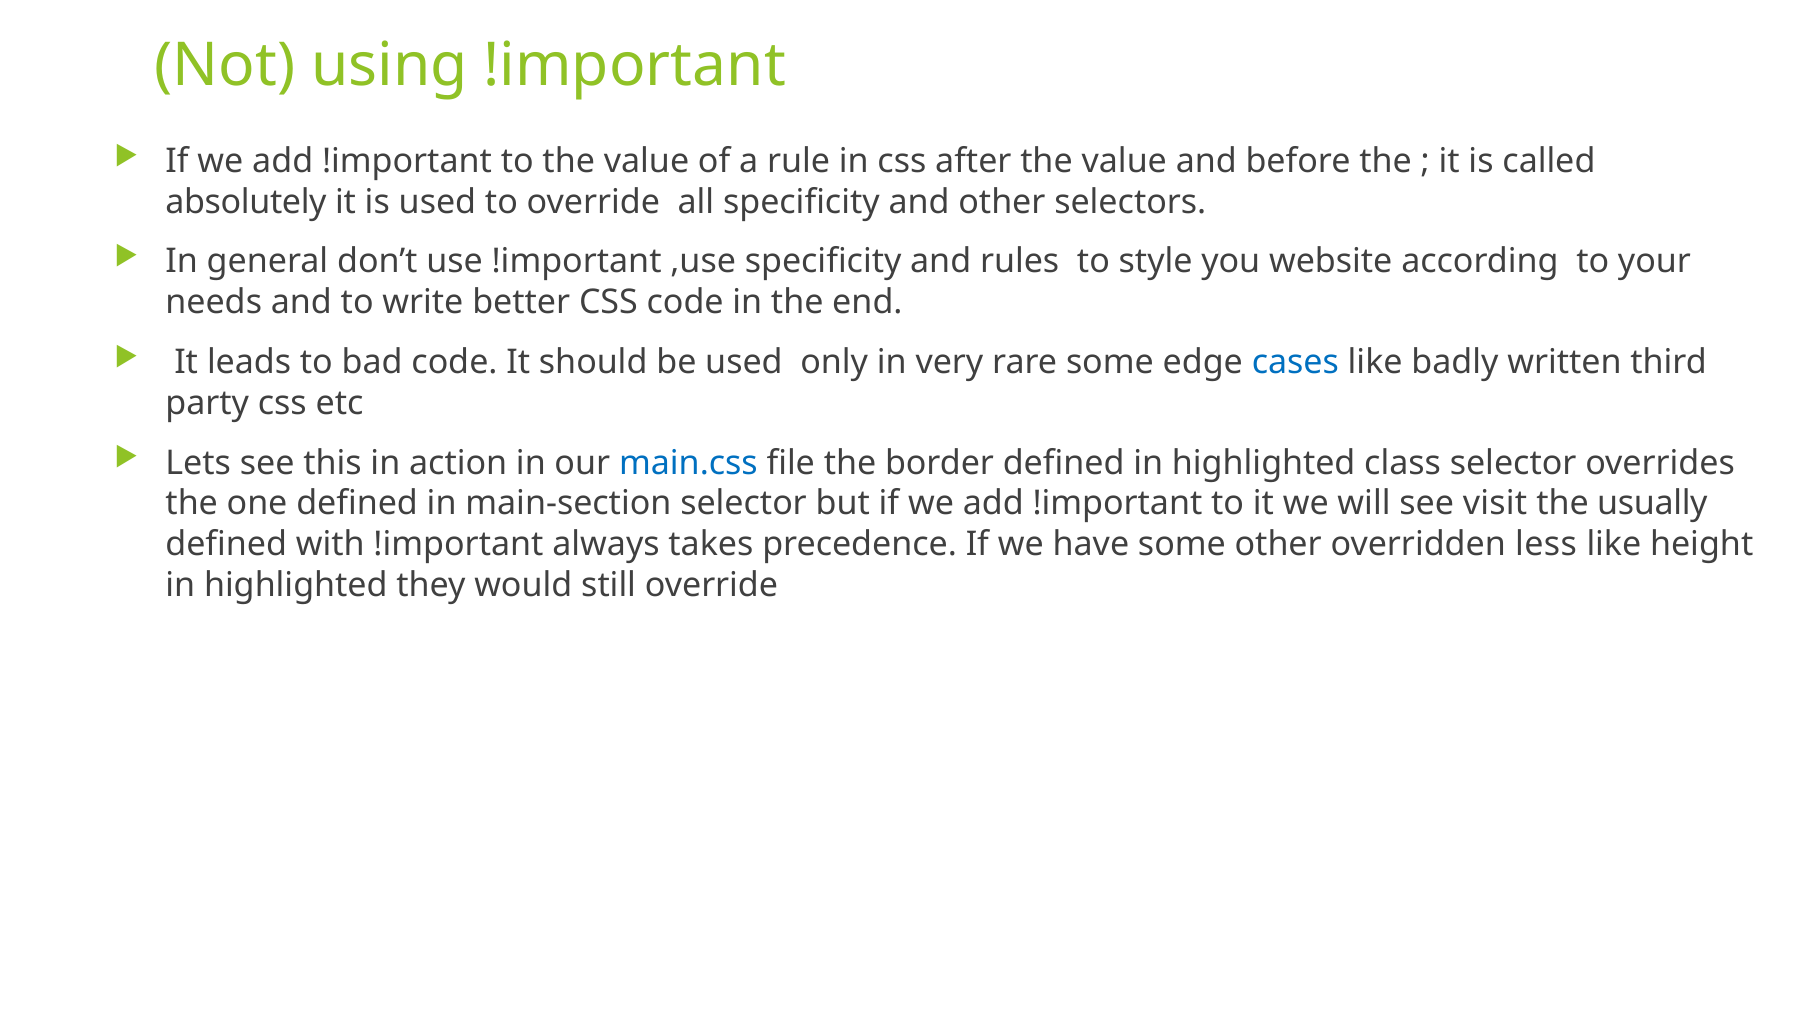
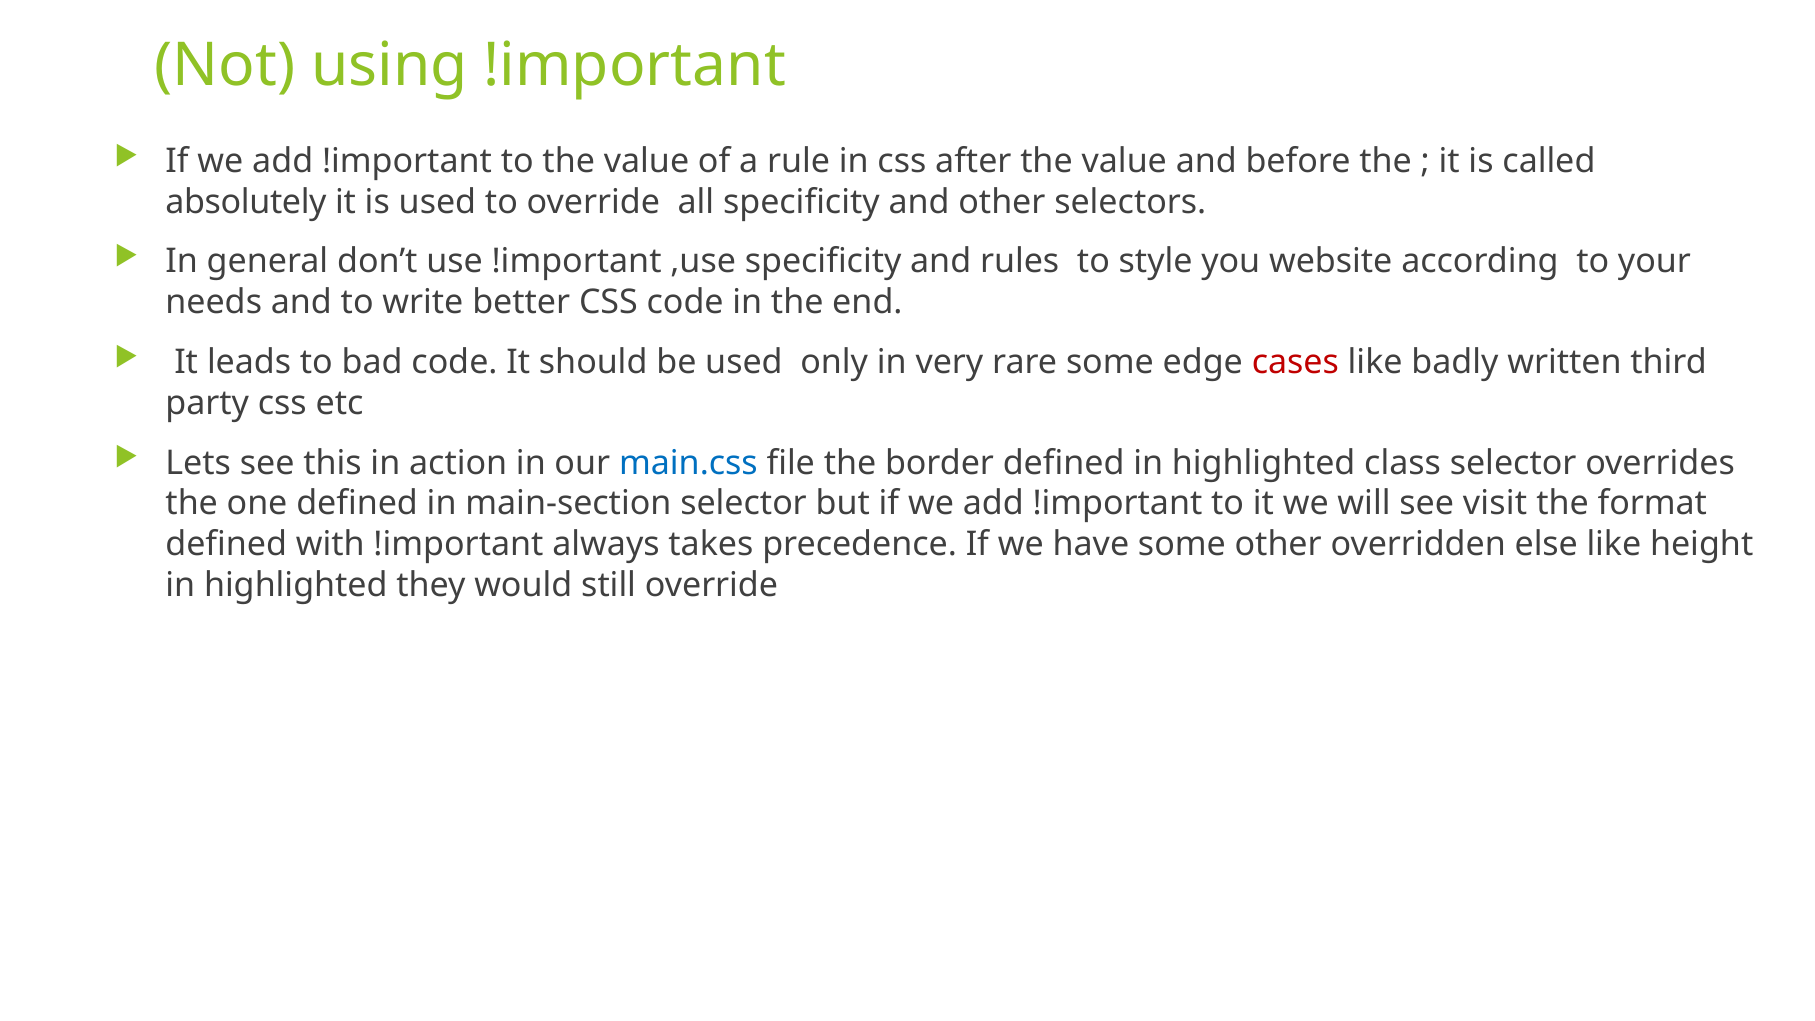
cases colour: blue -> red
usually: usually -> format
less: less -> else
